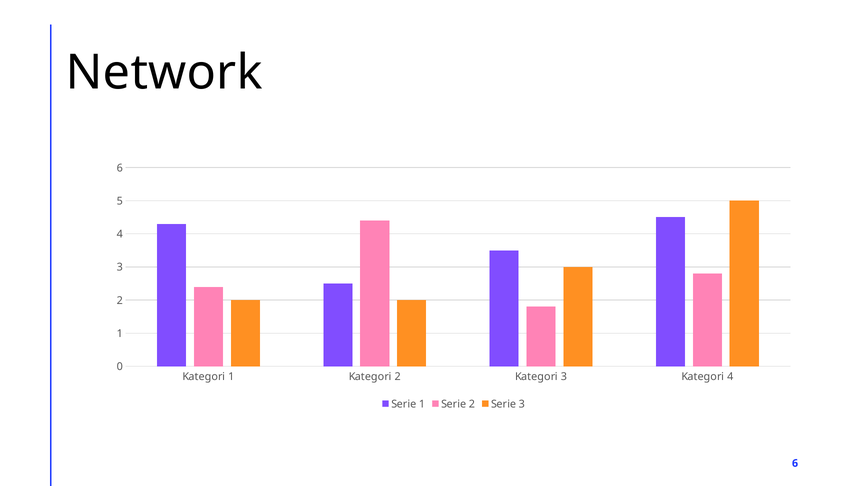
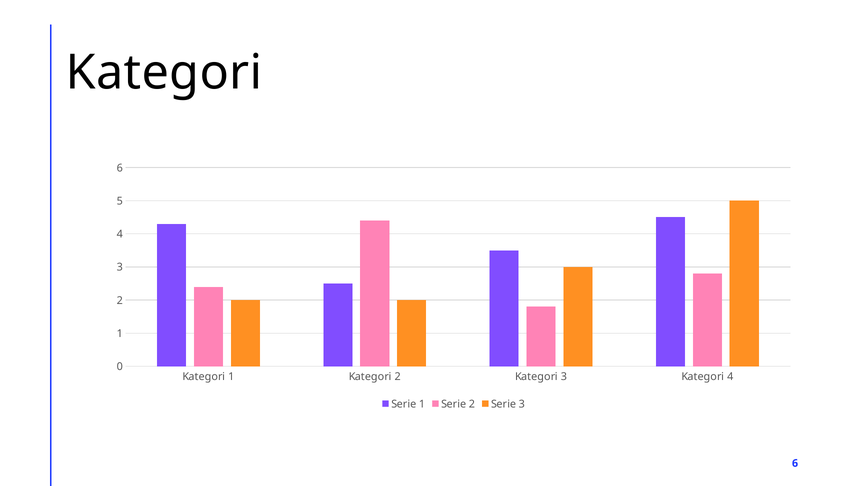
Network at (164, 73): Network -> Kategori
